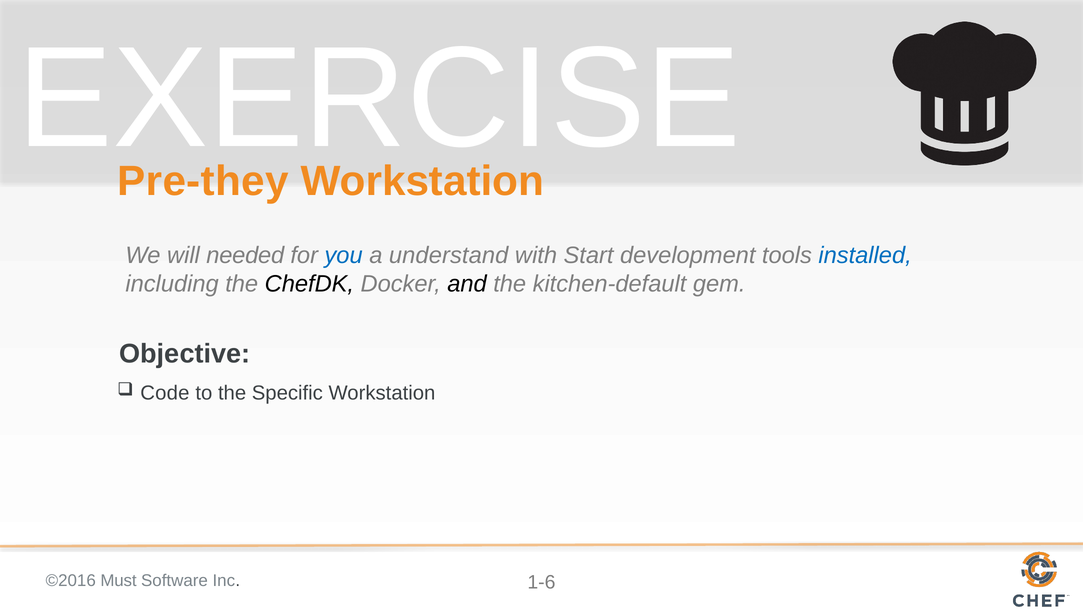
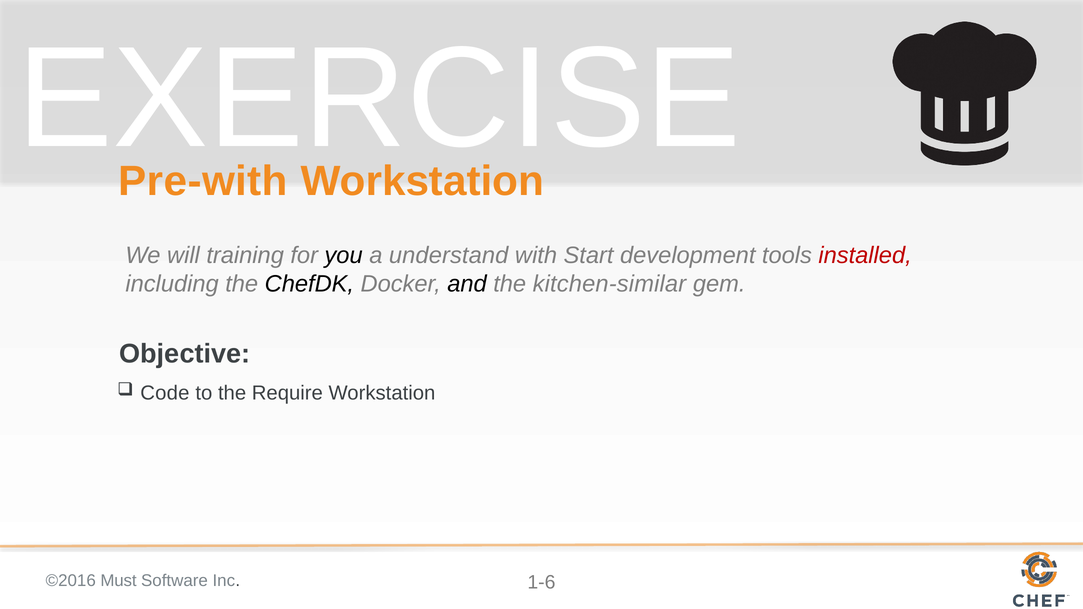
Pre-they: Pre-they -> Pre-with
needed: needed -> training
you colour: blue -> black
installed colour: blue -> red
kitchen-default: kitchen-default -> kitchen-similar
Specific: Specific -> Require
